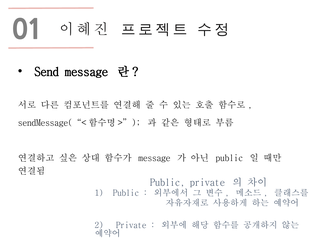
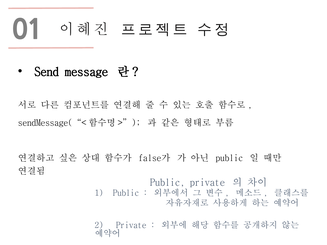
message at (154, 158): message -> false가
